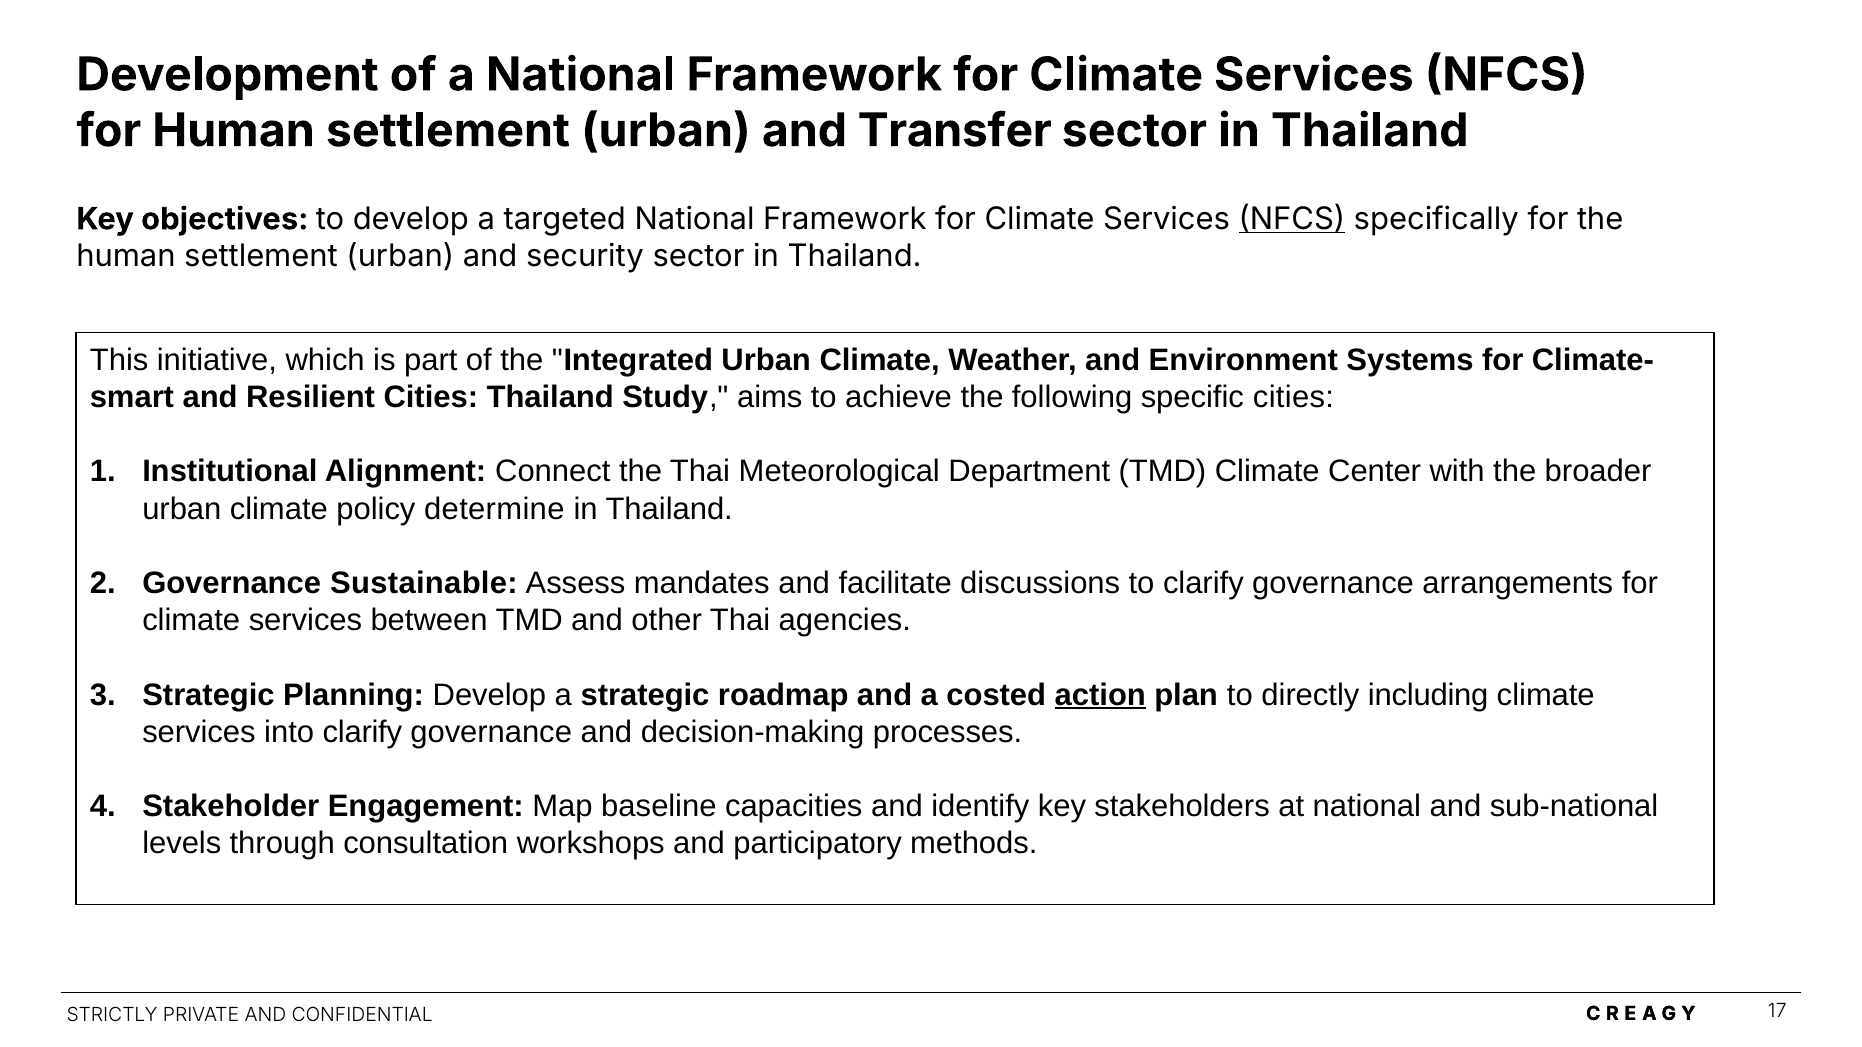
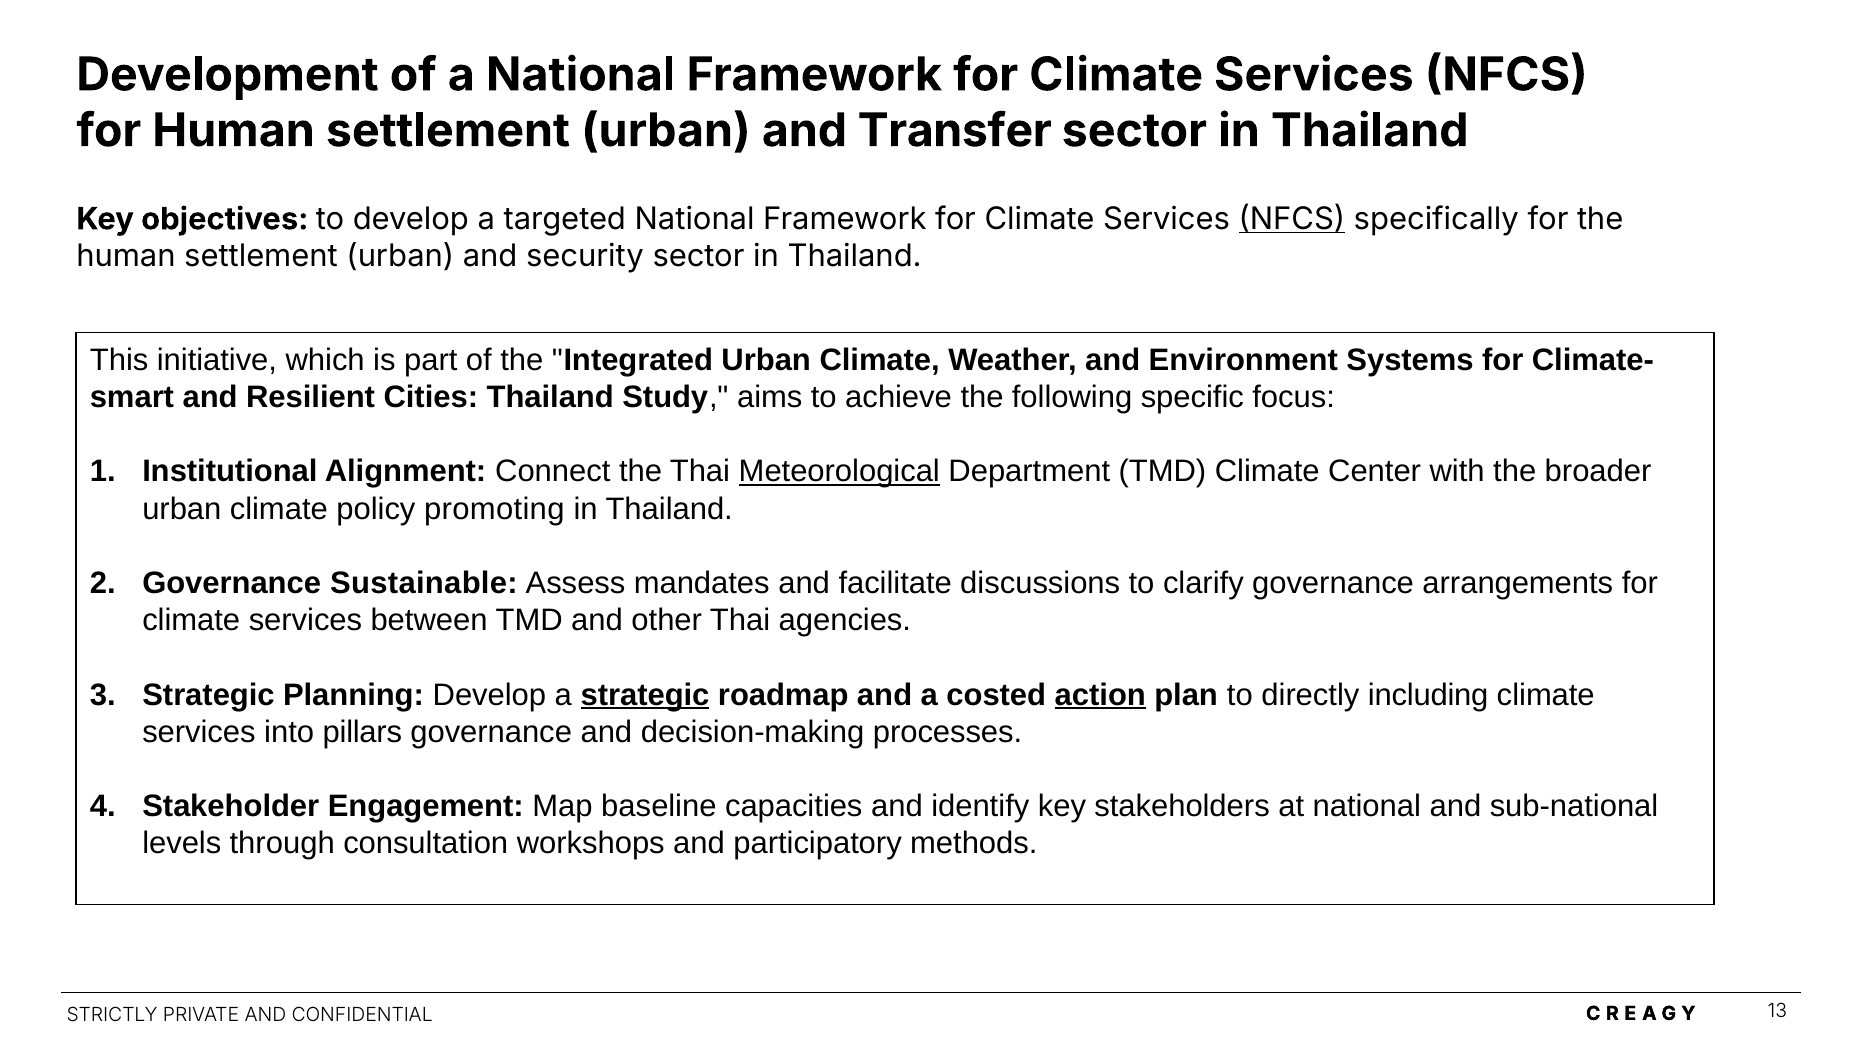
specific cities: cities -> focus
Meteorological underline: none -> present
determine: determine -> promoting
strategic at (645, 695) underline: none -> present
into clarify: clarify -> pillars
17: 17 -> 13
